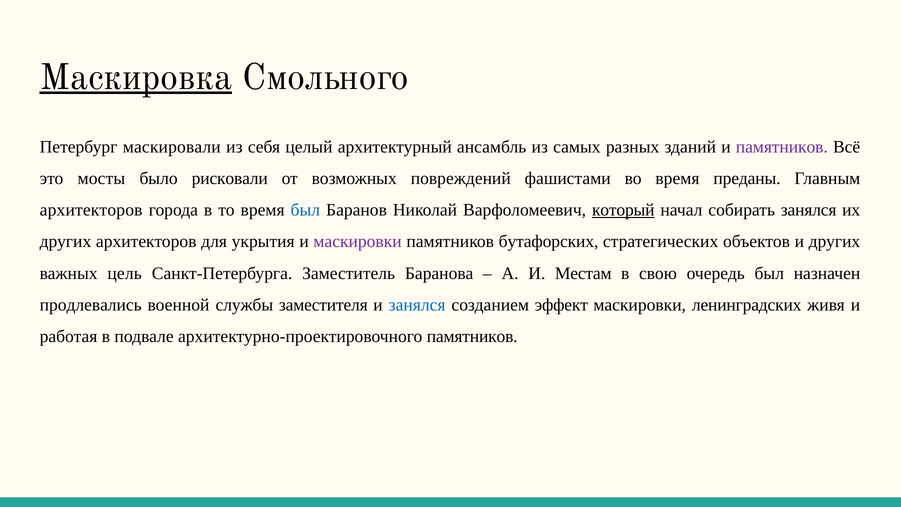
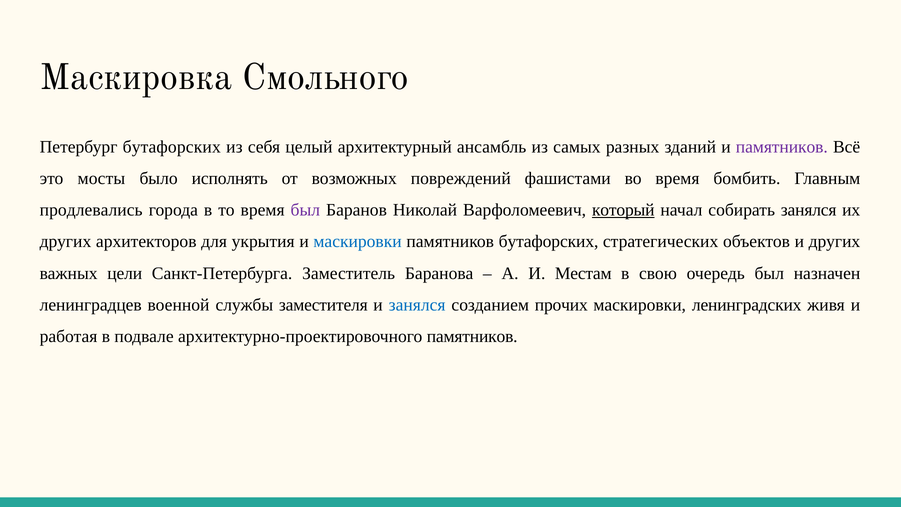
Маскировка underline: present -> none
Петербург маскировали: маскировали -> бутафорских
рисковали: рисковали -> исполнять
преданы: преданы -> бомбить
архитекторов at (91, 210): архитекторов -> продлевались
был at (305, 210) colour: blue -> purple
маскировки at (358, 242) colour: purple -> blue
цель: цель -> цели
продлевались: продлевались -> ленинградцев
эффект: эффект -> прочих
